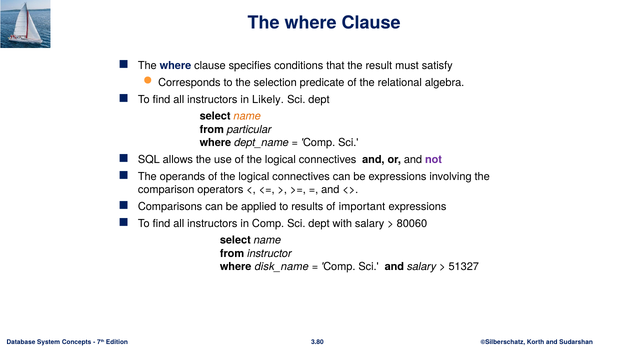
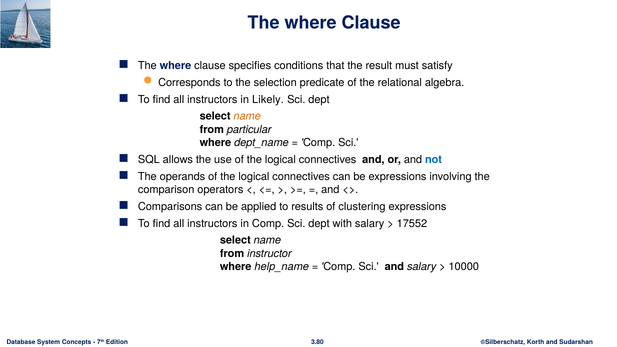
not colour: purple -> blue
important: important -> clustering
80060: 80060 -> 17552
disk_name: disk_name -> help_name
51327: 51327 -> 10000
